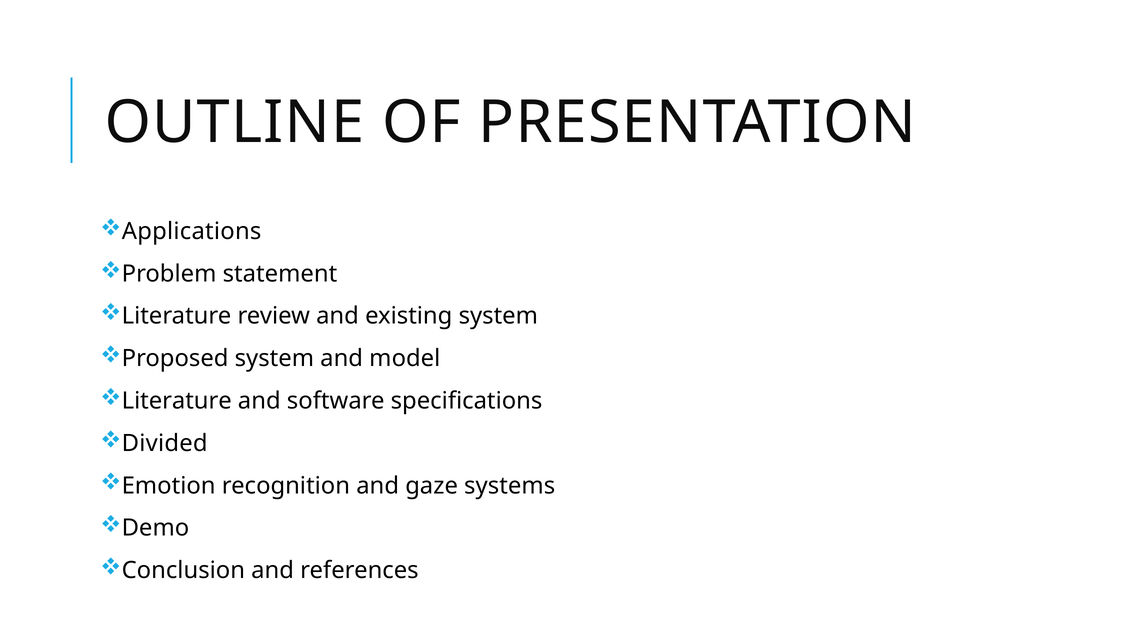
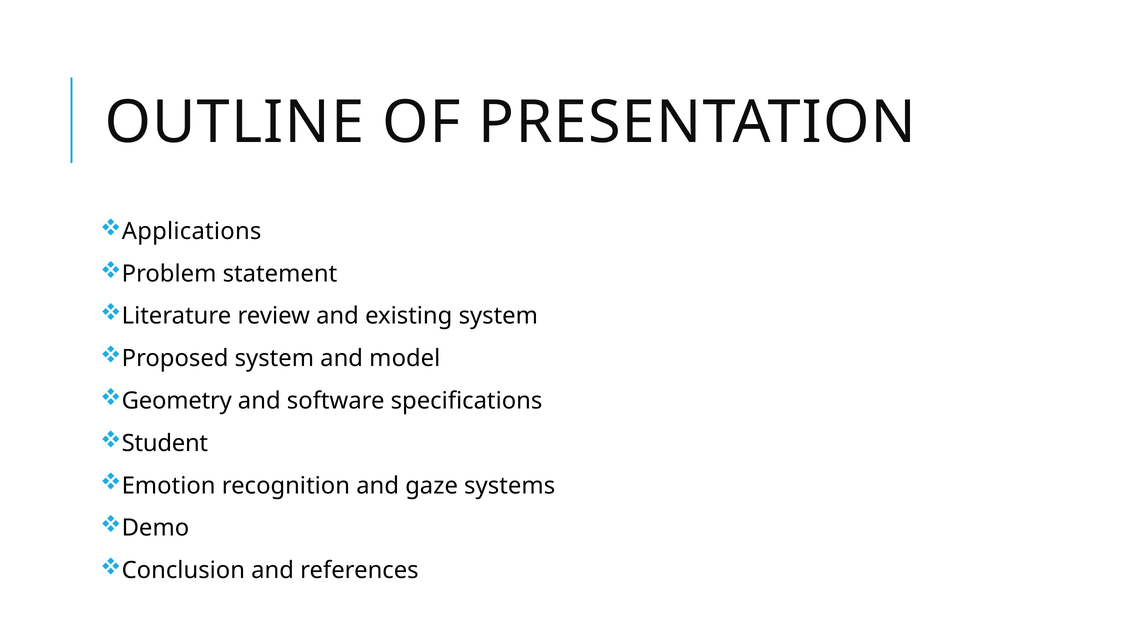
Literature at (177, 401): Literature -> Geometry
Divided: Divided -> Student
